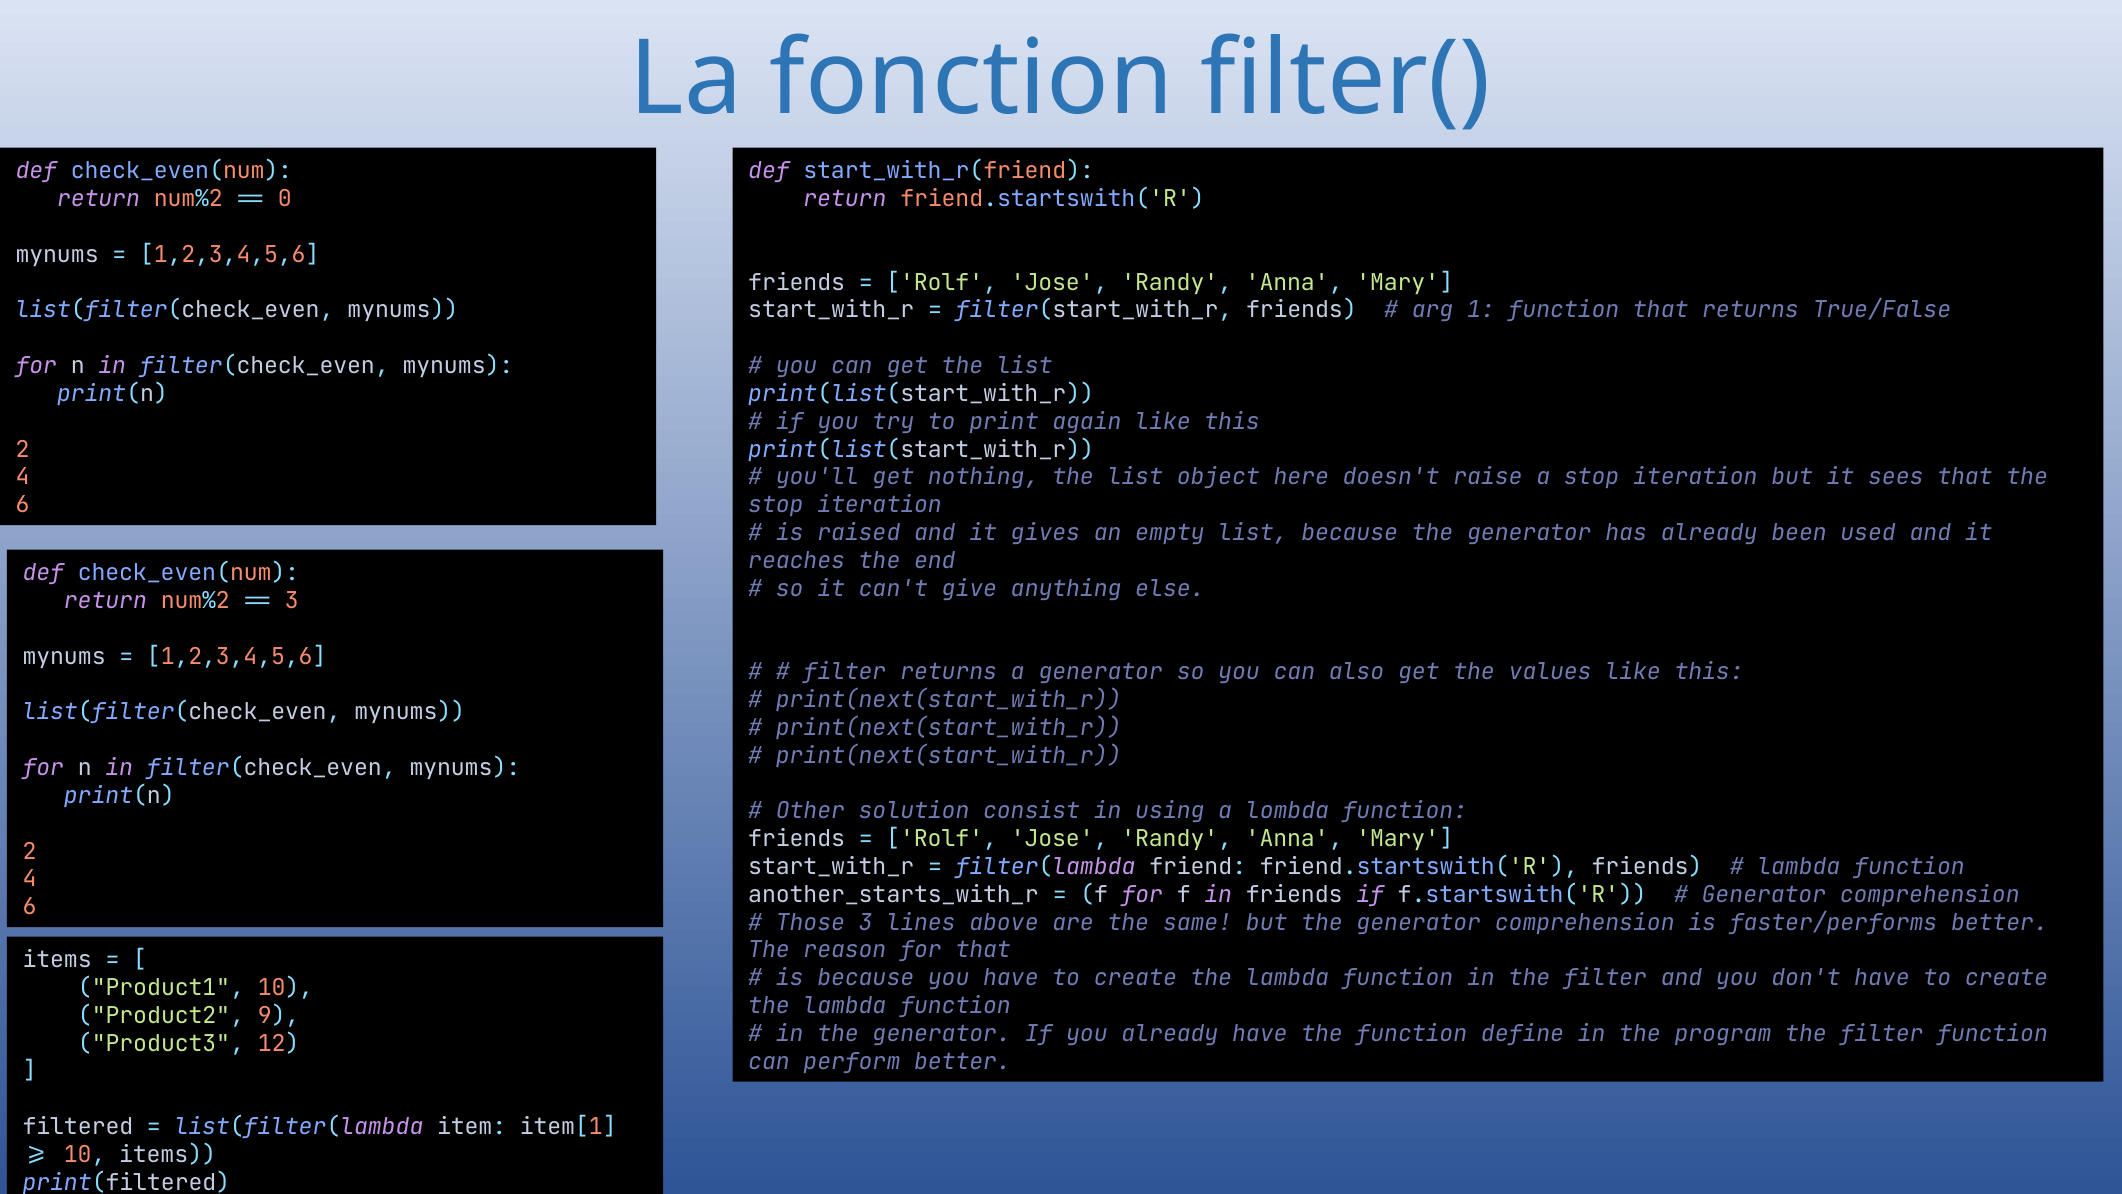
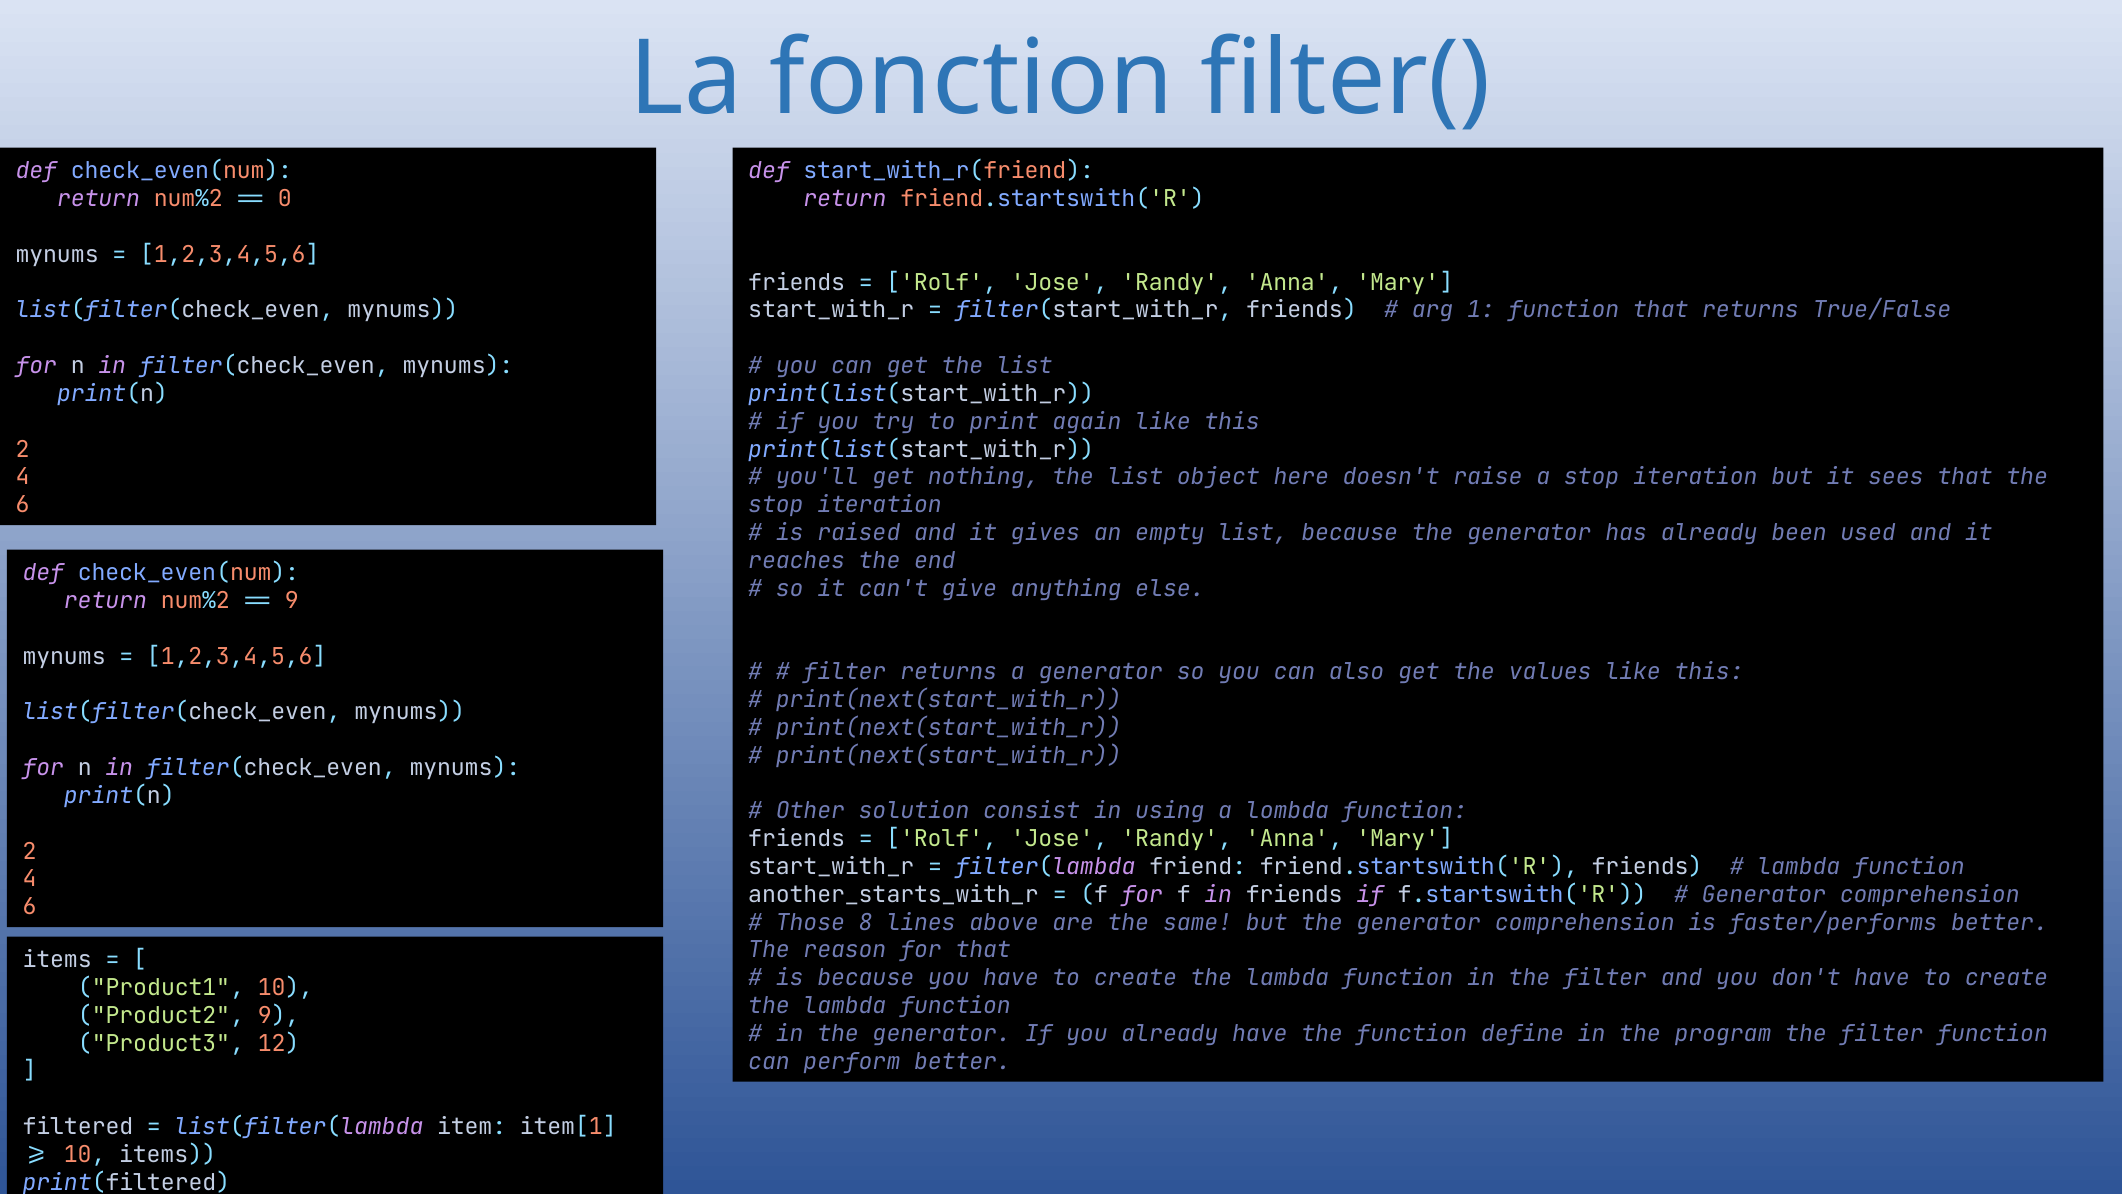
3 at (292, 601): 3 -> 9
Those 3: 3 -> 8
